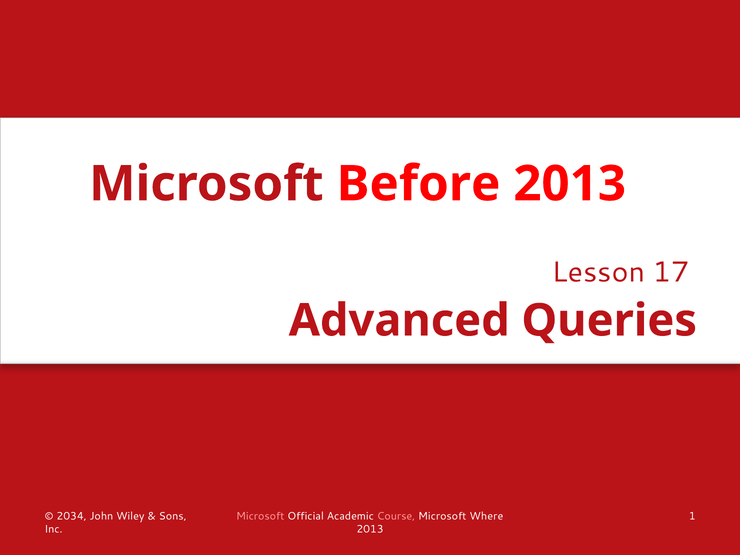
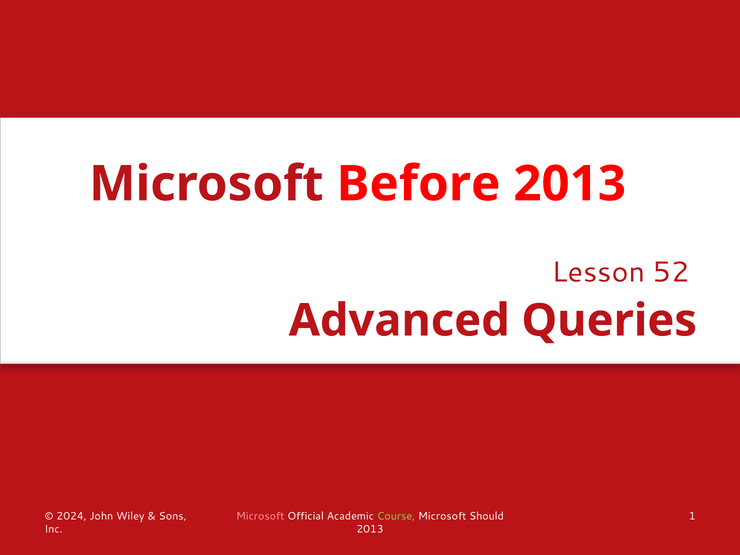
17: 17 -> 52
2034: 2034 -> 2024
Course colour: pink -> light green
Where: Where -> Should
